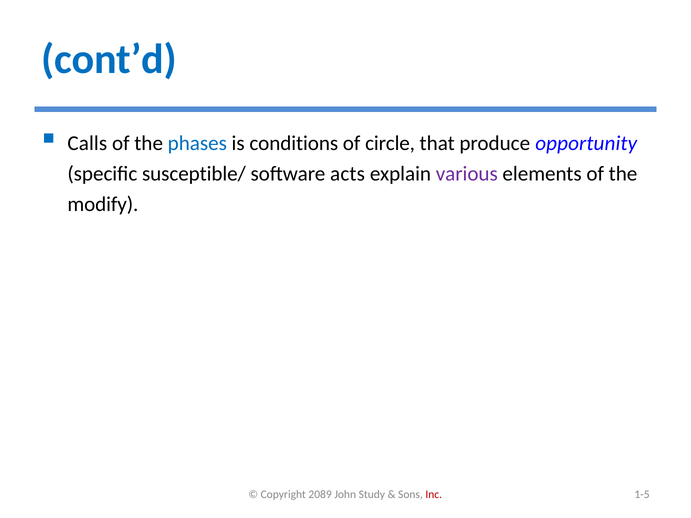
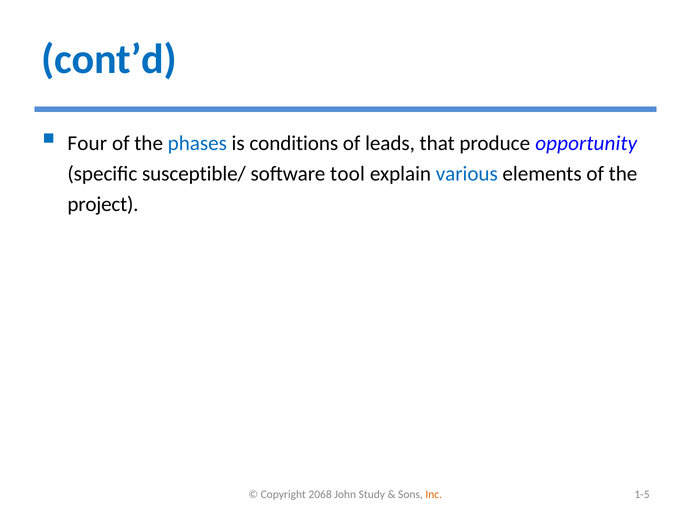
Calls: Calls -> Four
circle: circle -> leads
acts: acts -> tool
various colour: purple -> blue
modify: modify -> project
2089: 2089 -> 2068
Inc colour: red -> orange
